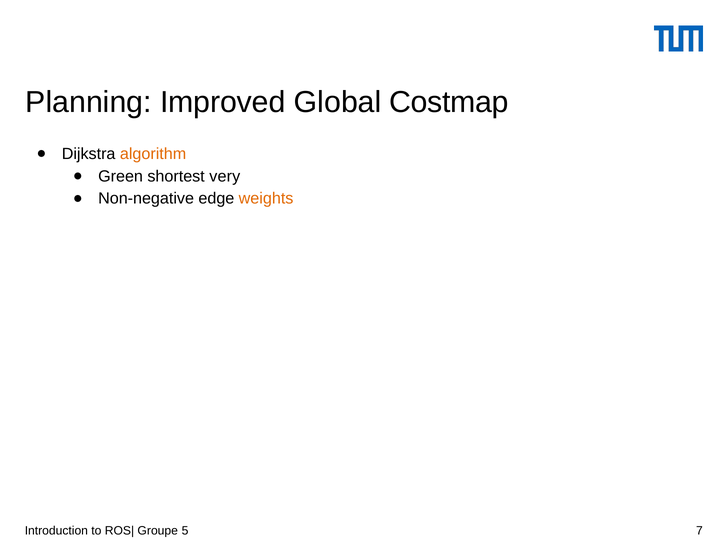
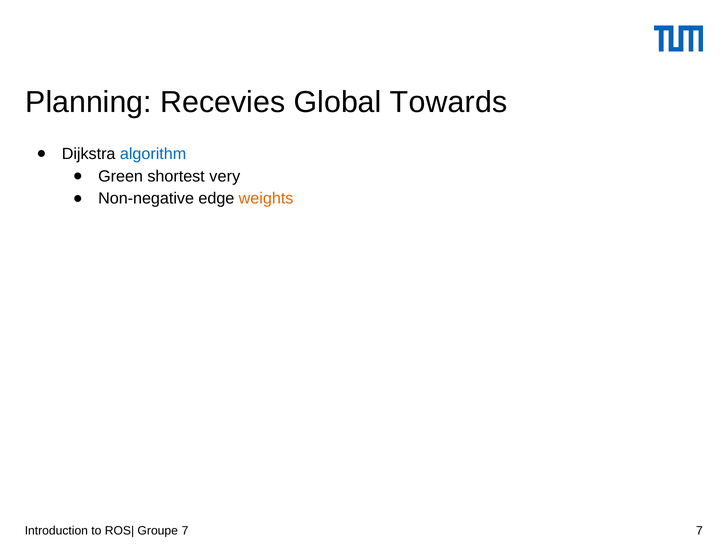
Improved: Improved -> Recevies
Costmap: Costmap -> Towards
algorithm colour: orange -> blue
Groupe 5: 5 -> 7
